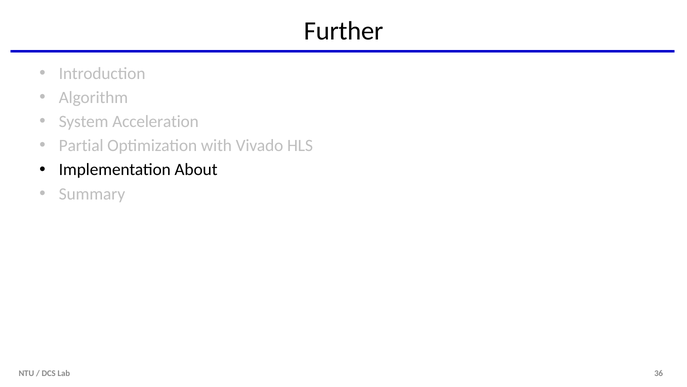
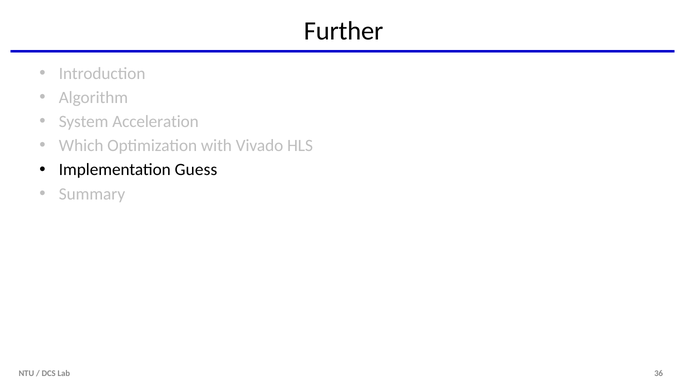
Partial: Partial -> Which
About: About -> Guess
